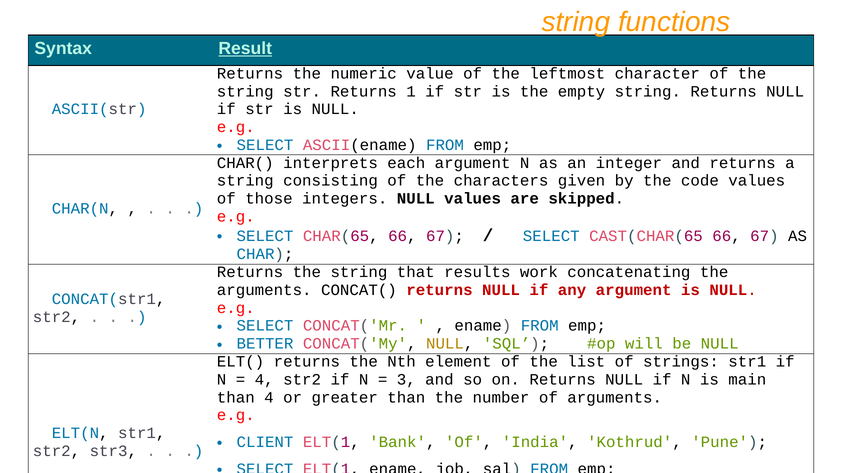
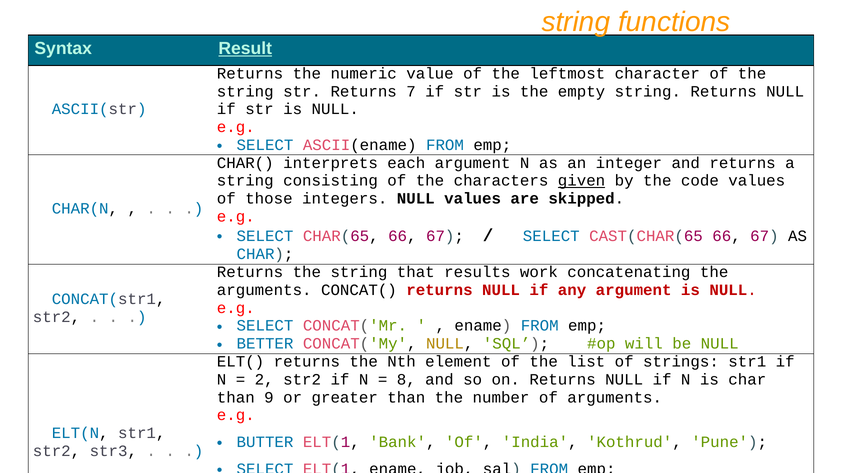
1: 1 -> 7
given underline: none -> present
4 at (264, 380): 4 -> 2
3: 3 -> 8
is main: main -> char
than 4: 4 -> 9
CLIENT: CLIENT -> BUTTER
